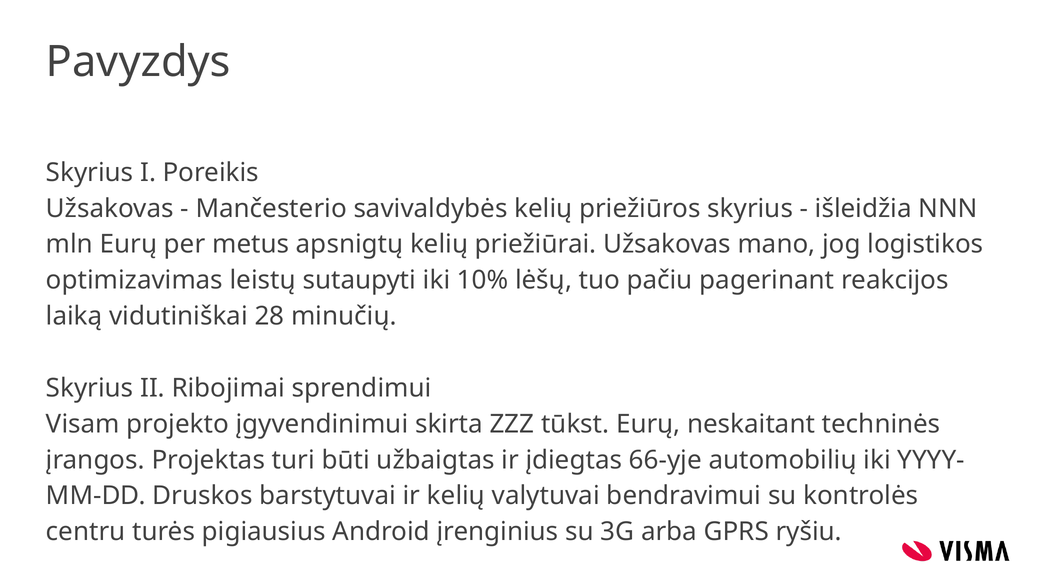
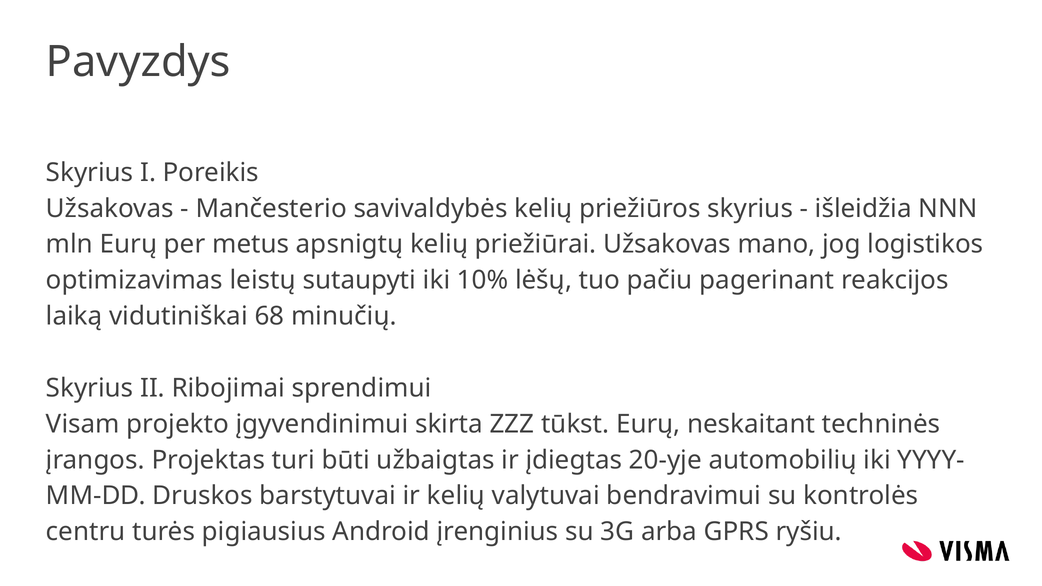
28: 28 -> 68
66-yje: 66-yje -> 20-yje
